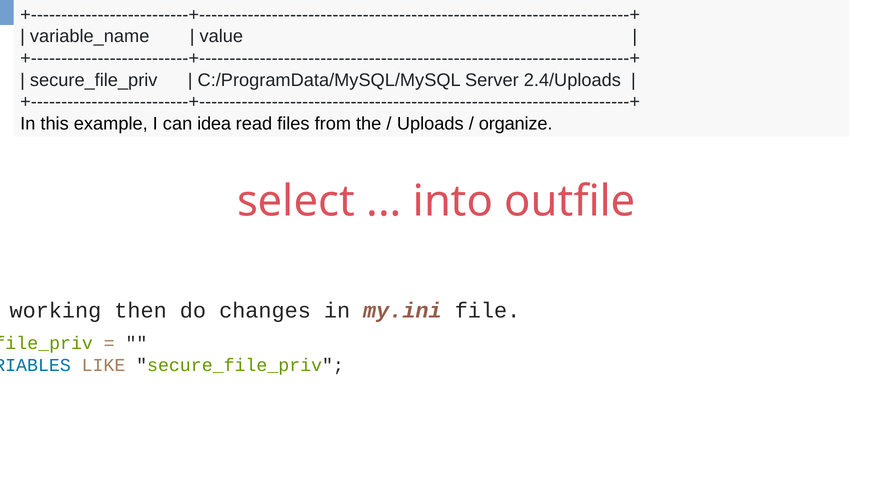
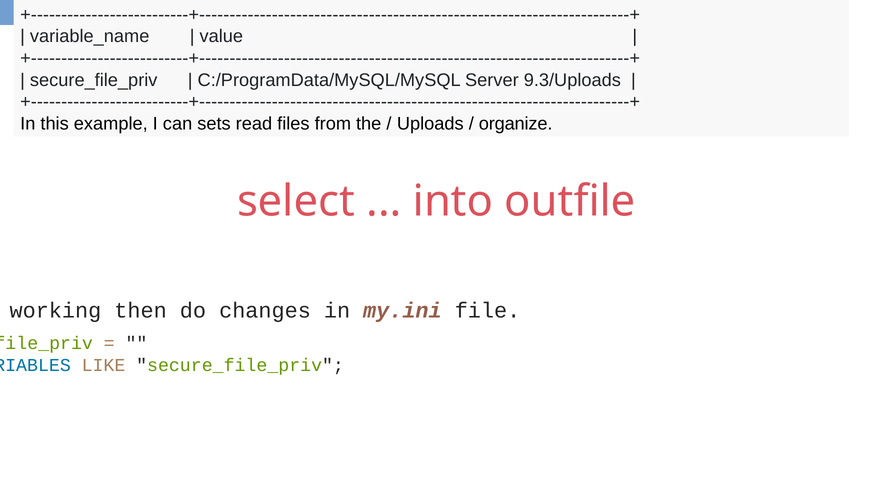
2.4/Uploads: 2.4/Uploads -> 9.3/Uploads
idea: idea -> sets
